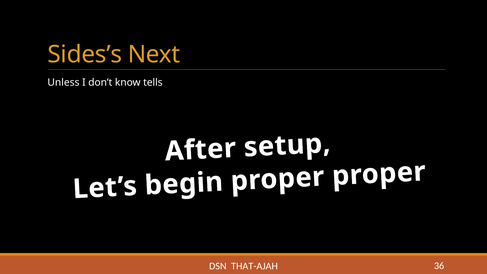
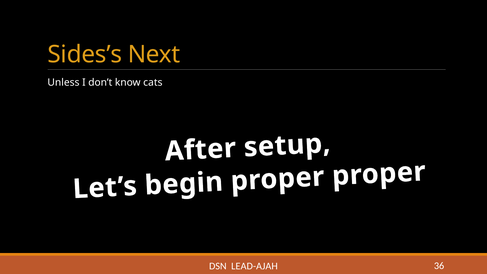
tells: tells -> cats
THAT-AJAH: THAT-AJAH -> LEAD-AJAH
